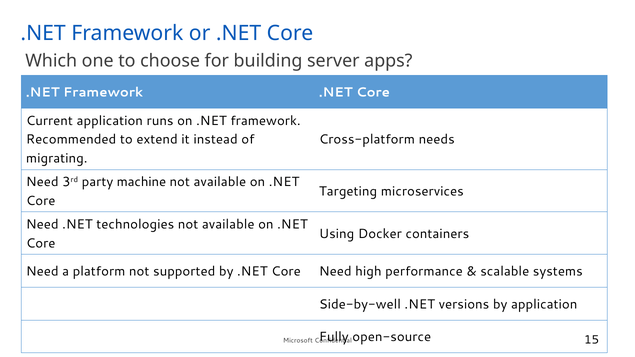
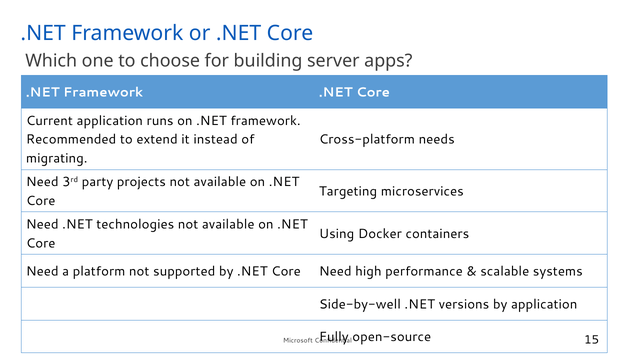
machine: machine -> projects
